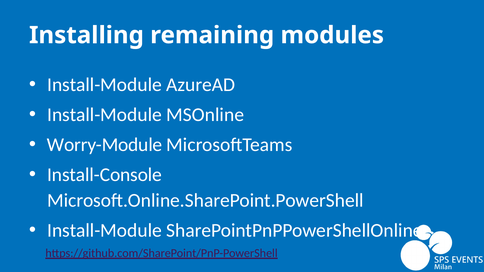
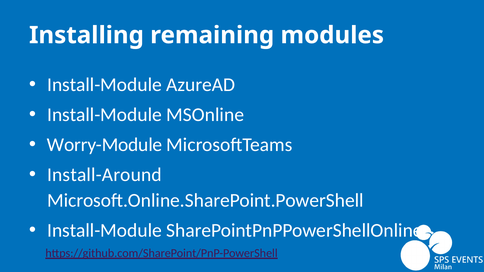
Install-Console: Install-Console -> Install-Around
